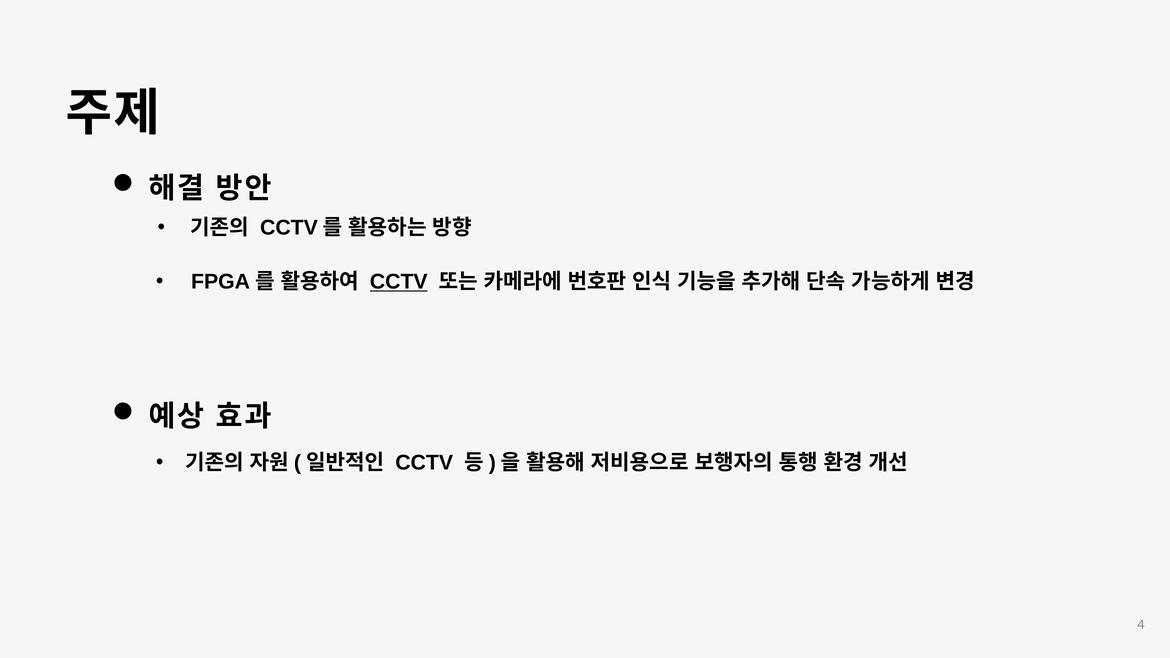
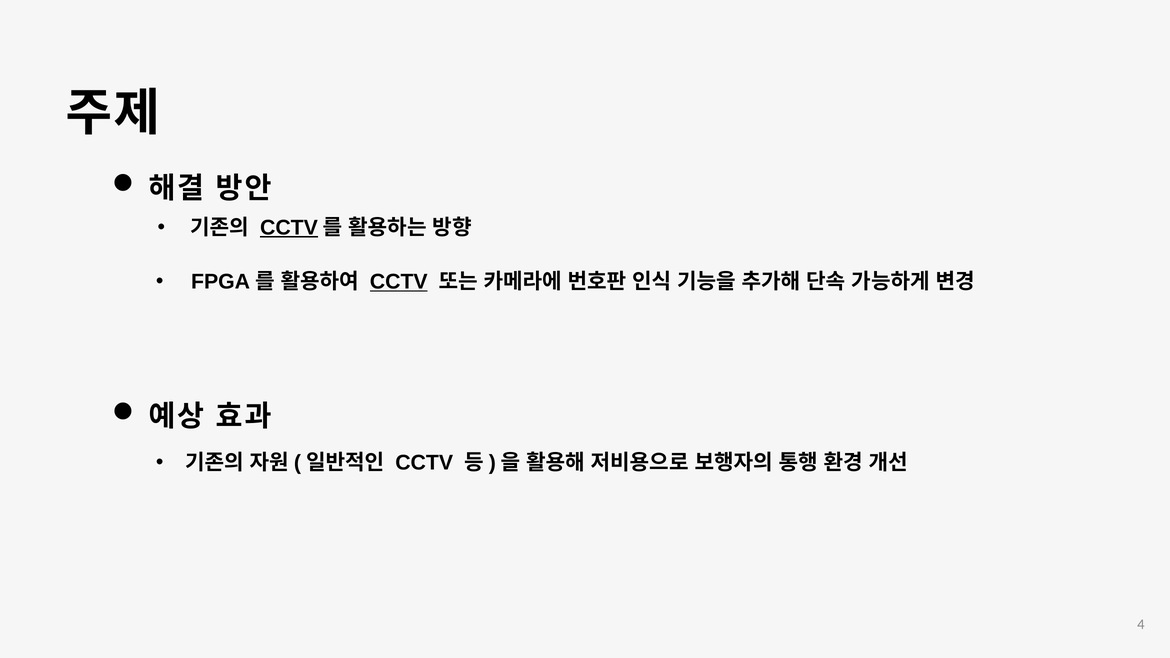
CCTV at (289, 228) underline: none -> present
